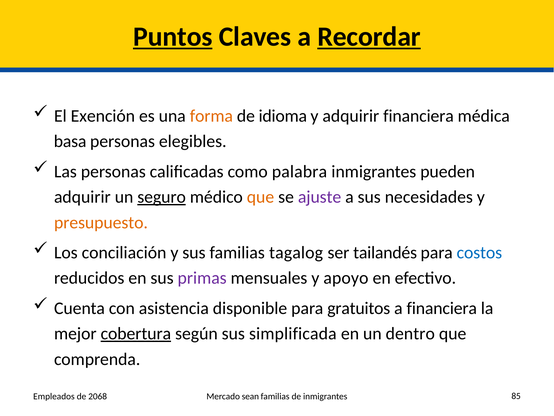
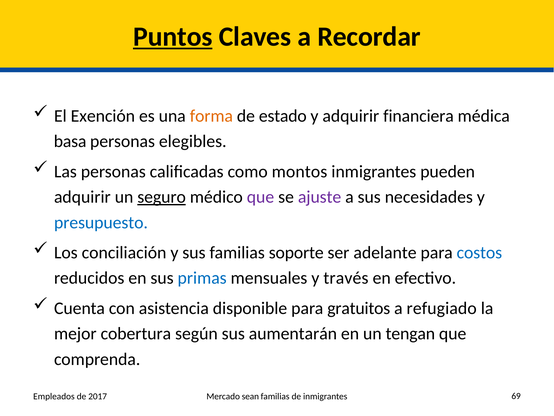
Recordar underline: present -> none
idioma: idioma -> estado
palabra: palabra -> montos
que at (260, 197) colour: orange -> purple
presupuesto colour: orange -> blue
tagalog: tagalog -> soporte
tailandés: tailandés -> adelante
primas colour: purple -> blue
apoyo: apoyo -> través
a financiera: financiera -> refugiado
cobertura underline: present -> none
simplificada: simplificada -> aumentarán
dentro: dentro -> tengan
2068: 2068 -> 2017
85: 85 -> 69
